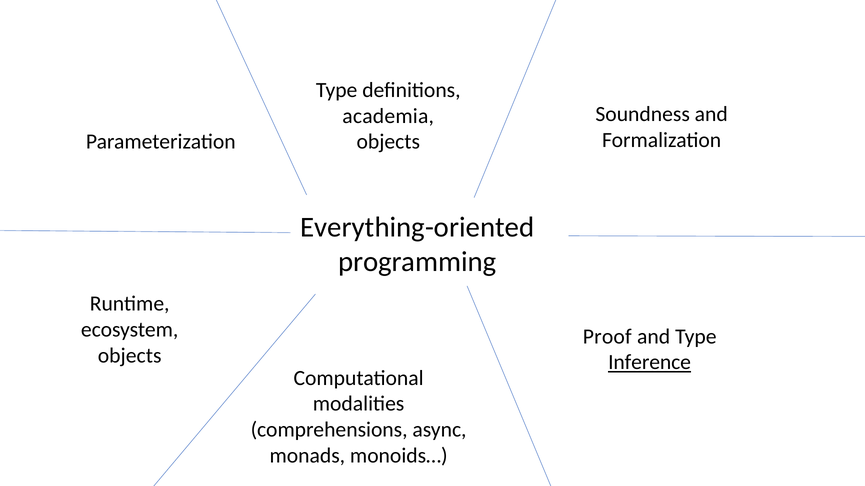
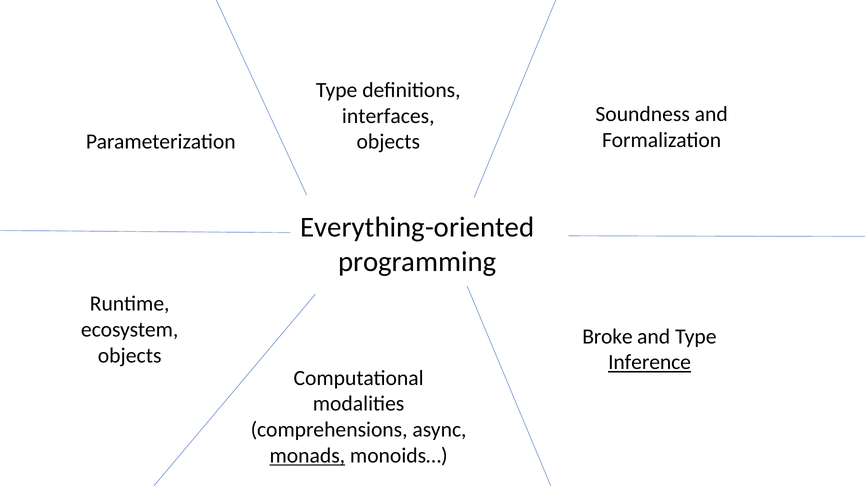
academia: academia -> interfaces
Proof: Proof -> Broke
monads underline: none -> present
